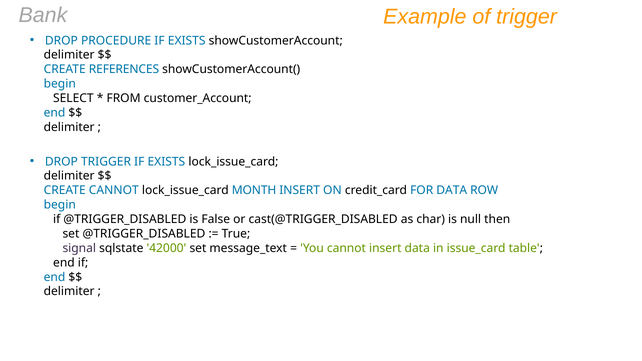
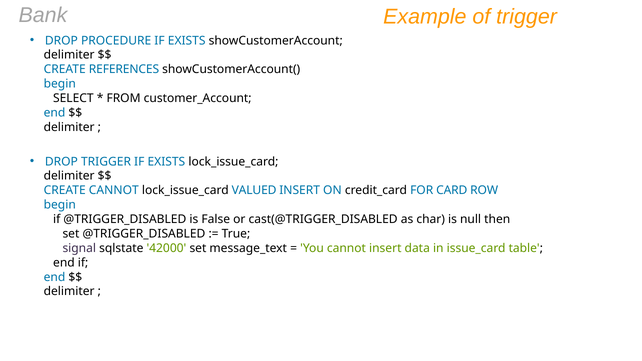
MONTH: MONTH -> VALUED
FOR DATA: DATA -> CARD
